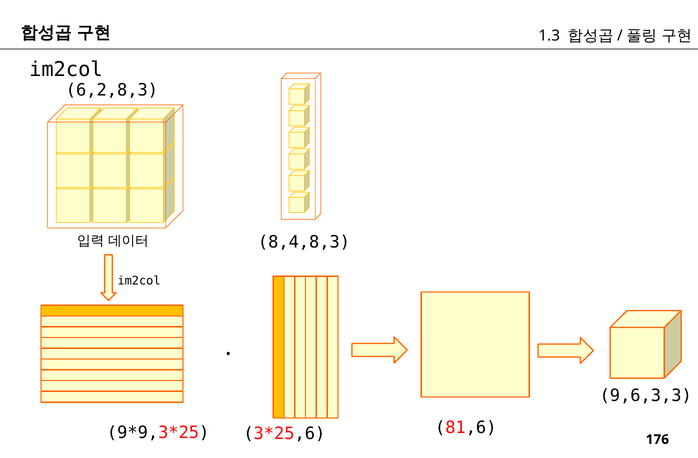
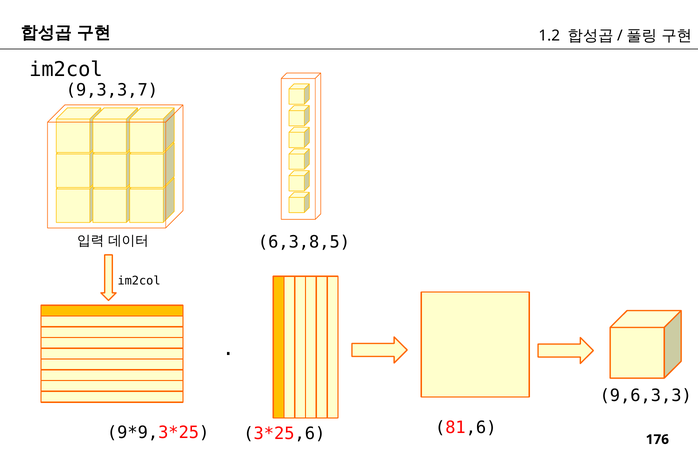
1.3: 1.3 -> 1.2
6,2,8,3: 6,2,8,3 -> 9,3,3,7
8,4,8,3: 8,4,8,3 -> 6,3,8,5
